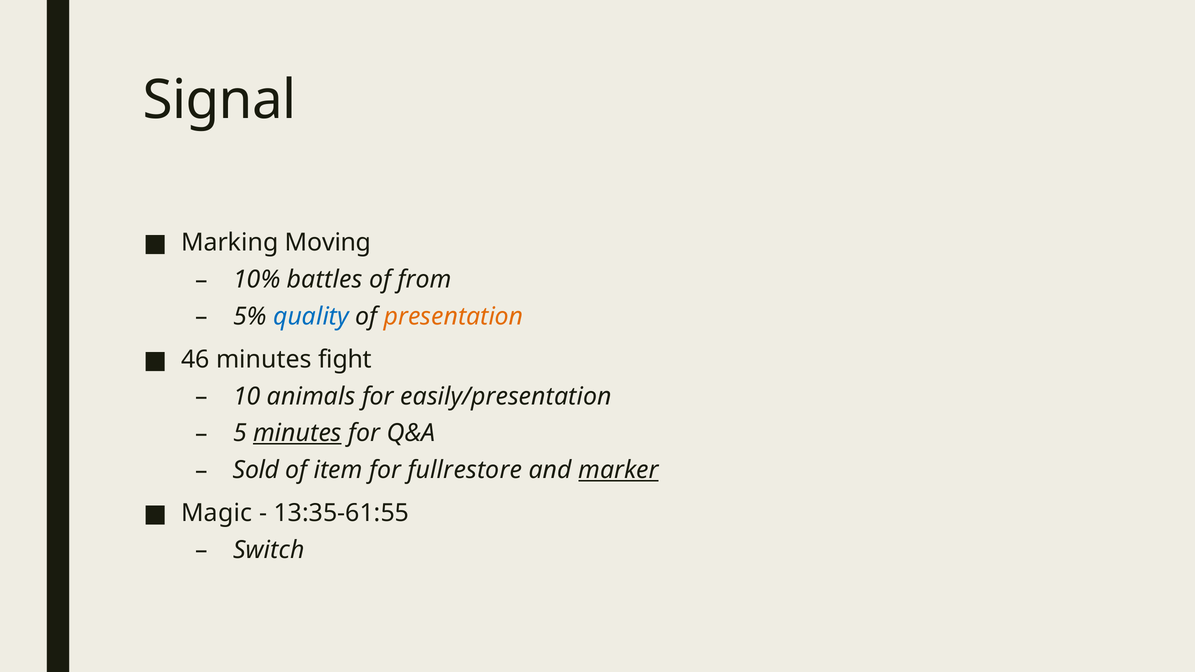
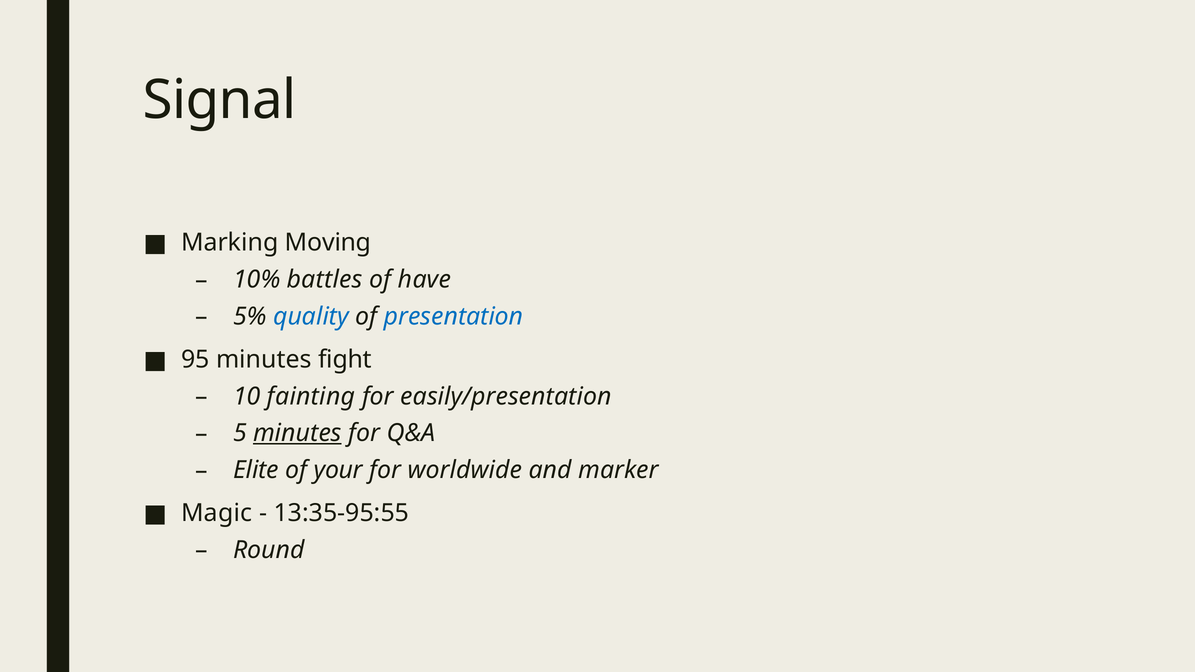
from: from -> have
presentation colour: orange -> blue
46: 46 -> 95
animals: animals -> fainting
Sold: Sold -> Elite
item: item -> your
fullrestore: fullrestore -> worldwide
marker underline: present -> none
13:35-61:55: 13:35-61:55 -> 13:35-95:55
Switch: Switch -> Round
